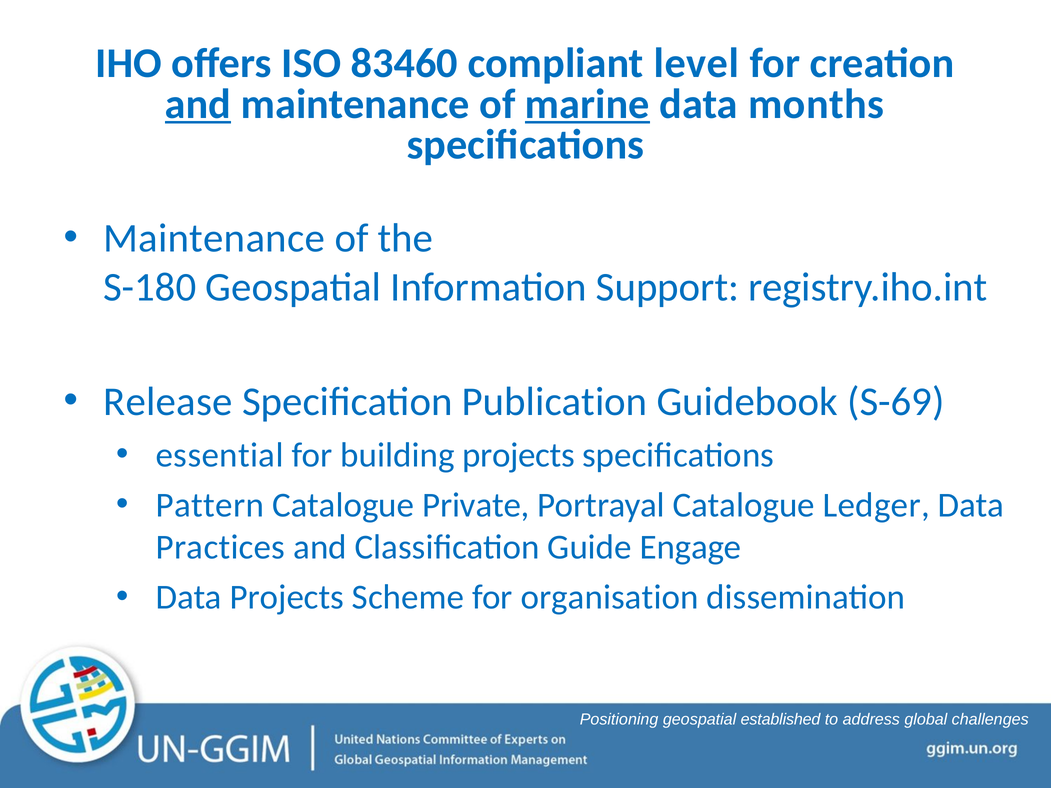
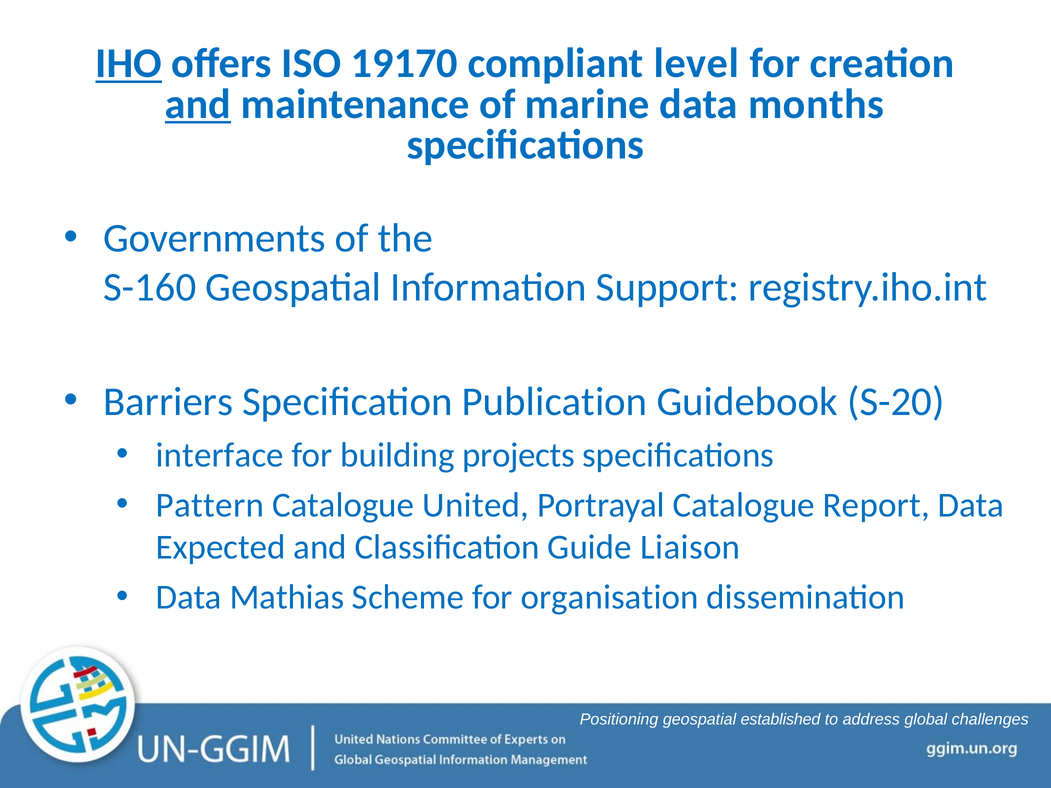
IHO underline: none -> present
83460: 83460 -> 19170
marine underline: present -> none
Maintenance at (214, 239): Maintenance -> Governments
S-180: S-180 -> S-160
Release: Release -> Barriers
S-69: S-69 -> S-20
essential: essential -> interface
Private: Private -> United
Ledger: Ledger -> Report
Practices: Practices -> Expected
Engage: Engage -> Liaison
Data Projects: Projects -> Mathias
